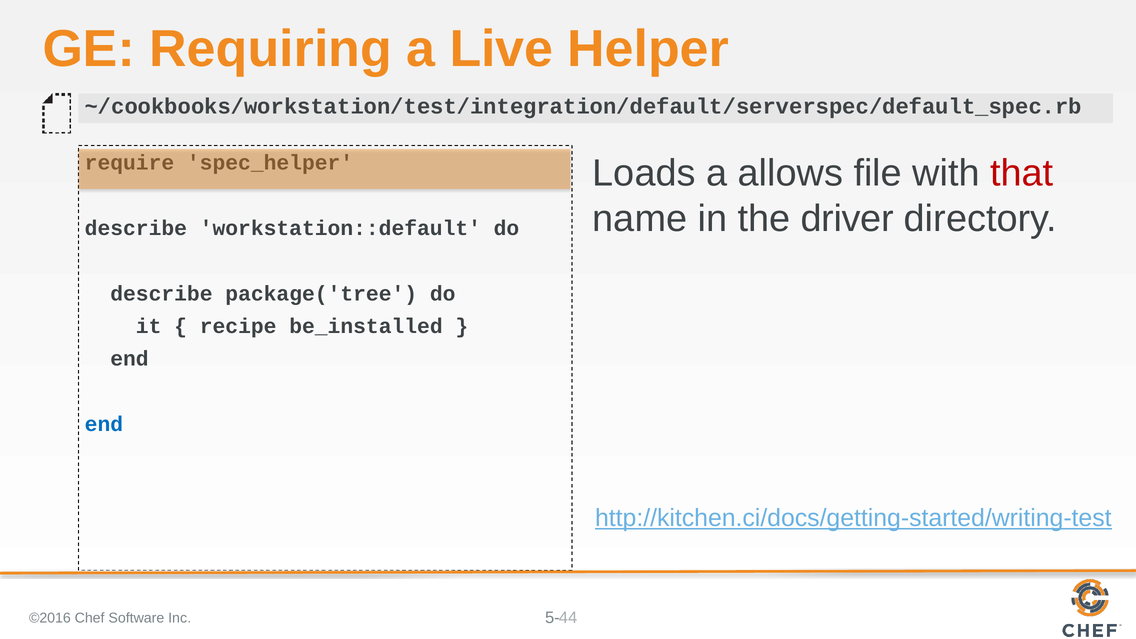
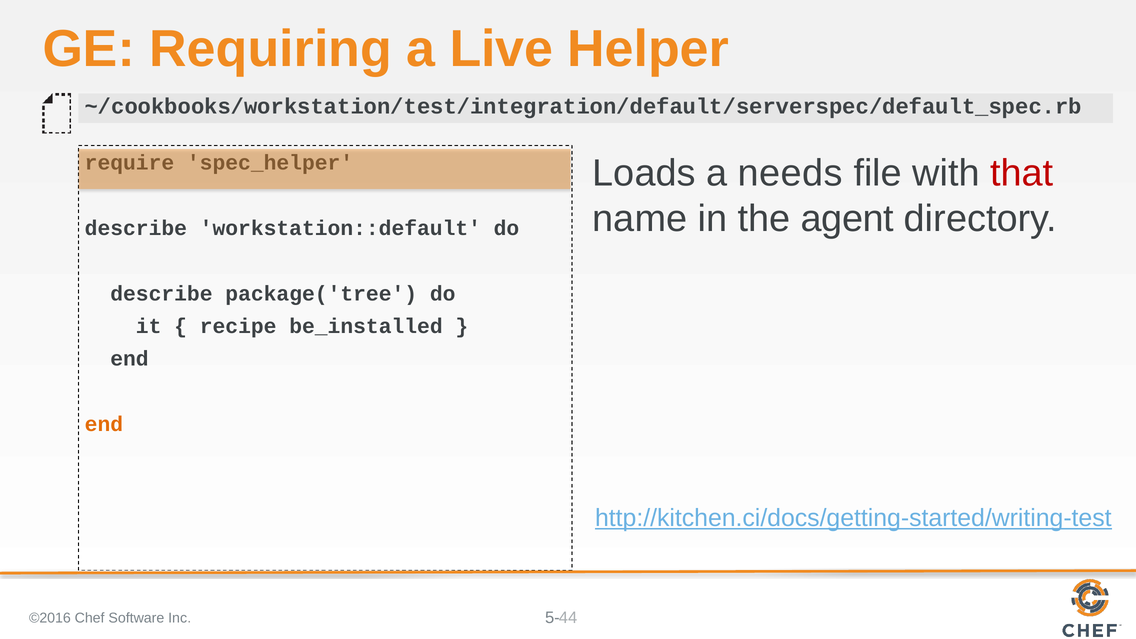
allows: allows -> needs
driver: driver -> agent
end at (104, 424) colour: blue -> orange
